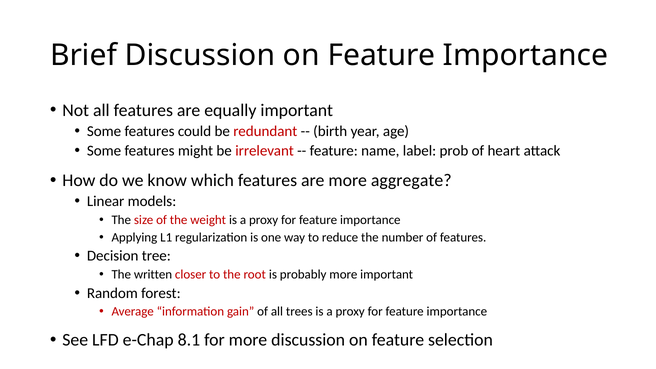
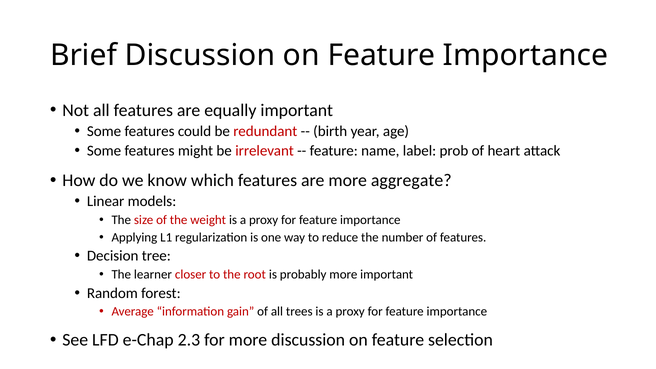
written: written -> learner
8.1: 8.1 -> 2.3
